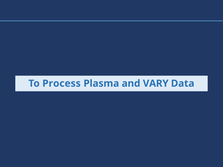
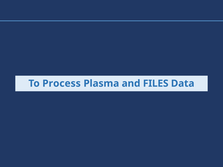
VARY: VARY -> FILES
